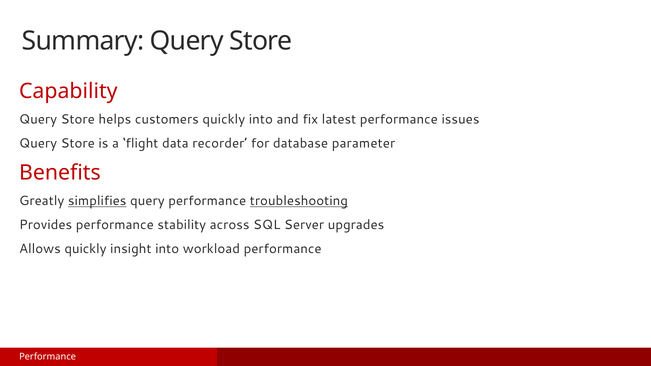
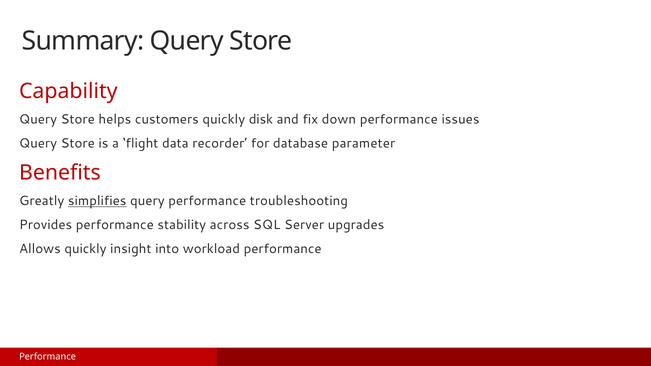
quickly into: into -> disk
latest: latest -> down
troubleshooting underline: present -> none
